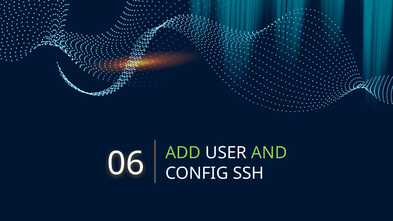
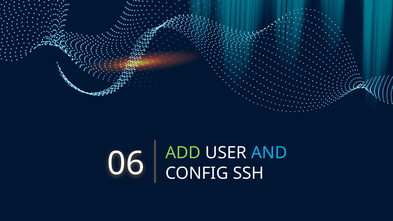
AND colour: light green -> light blue
